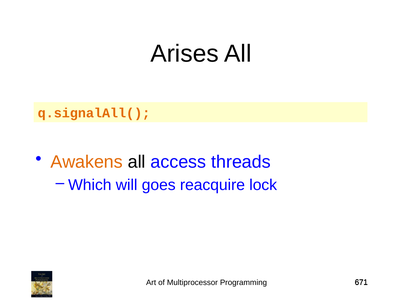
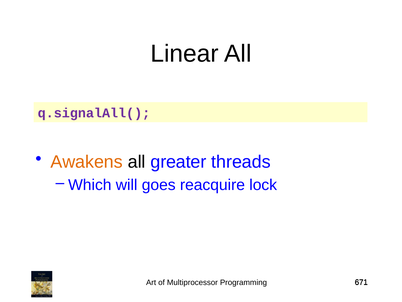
Arises: Arises -> Linear
q.signalAll( colour: orange -> purple
access: access -> greater
